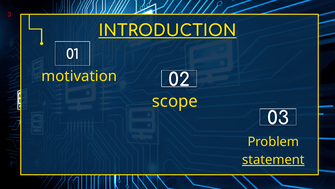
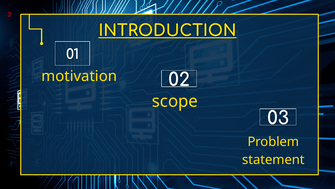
statement underline: present -> none
